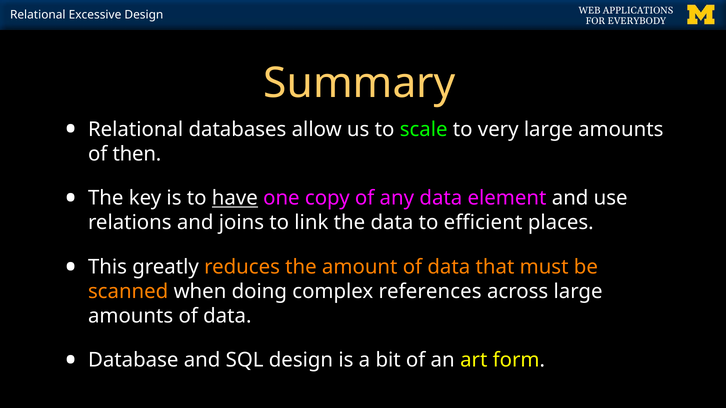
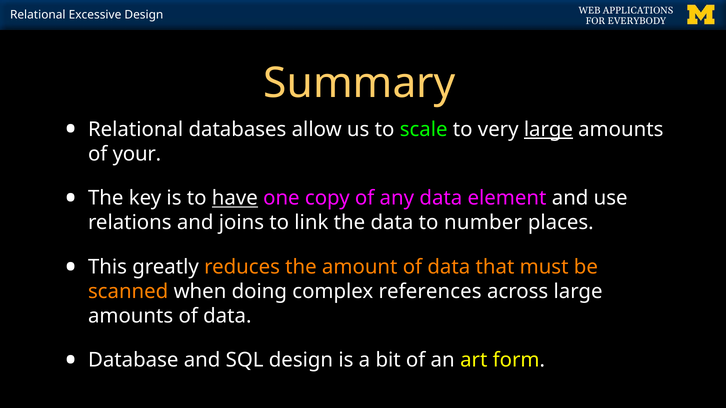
large at (548, 129) underline: none -> present
then: then -> your
efficient: efficient -> number
